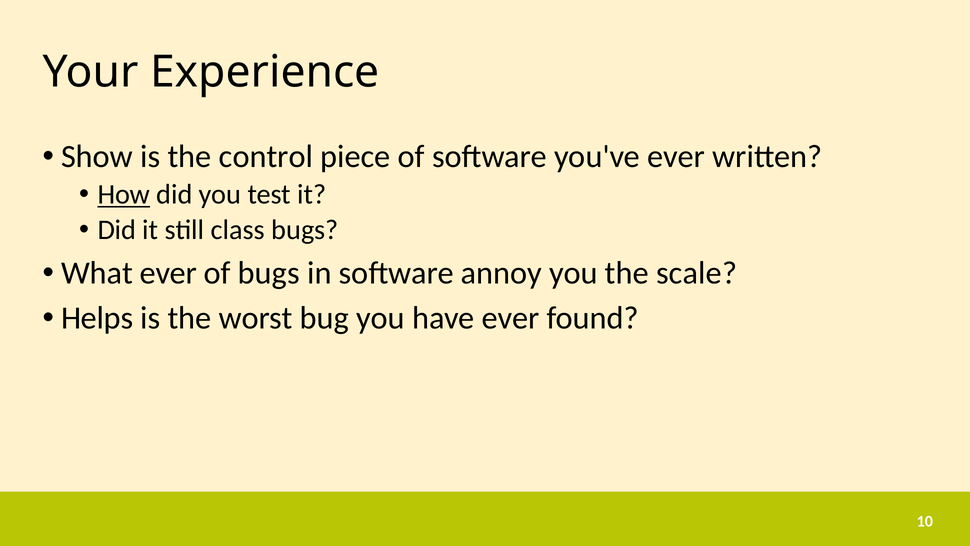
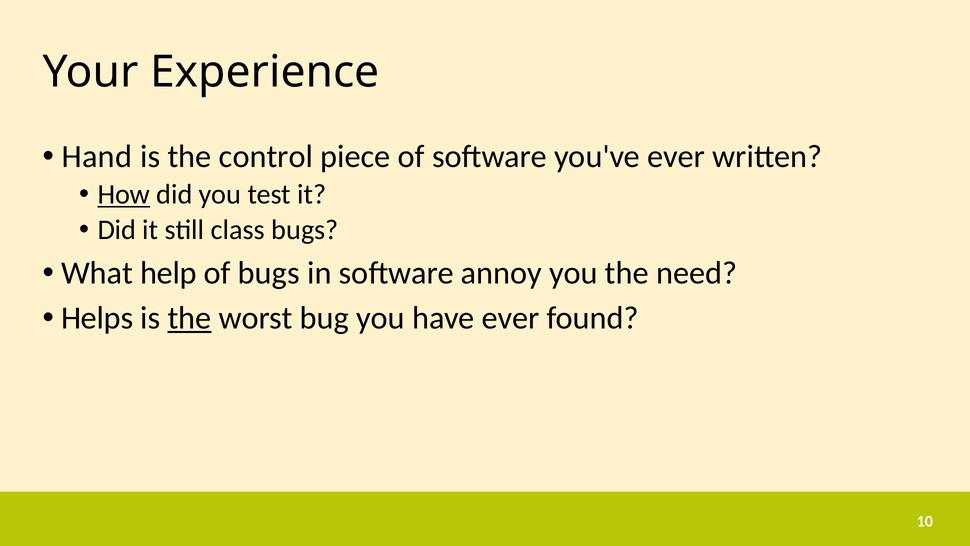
Show: Show -> Hand
What ever: ever -> help
scale: scale -> need
the at (190, 318) underline: none -> present
